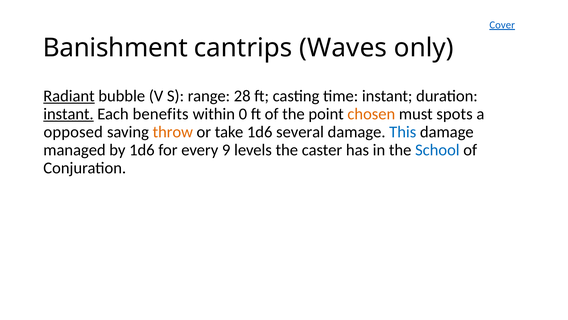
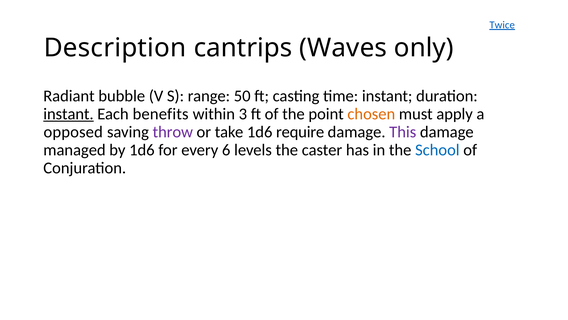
Cover: Cover -> Twice
Banishment: Banishment -> Description
Radiant underline: present -> none
28: 28 -> 50
0: 0 -> 3
spots: spots -> apply
throw colour: orange -> purple
several: several -> require
This colour: blue -> purple
9: 9 -> 6
